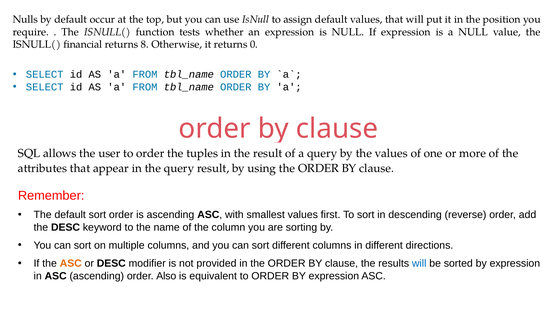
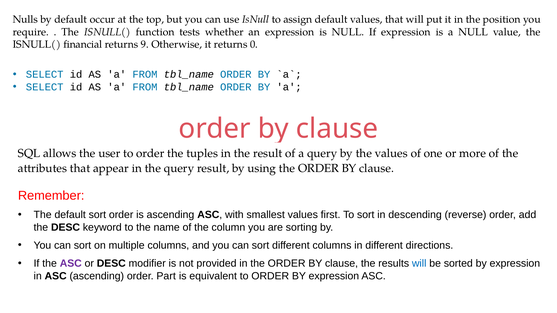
8: 8 -> 9
ASC at (71, 264) colour: orange -> purple
Also: Also -> Part
